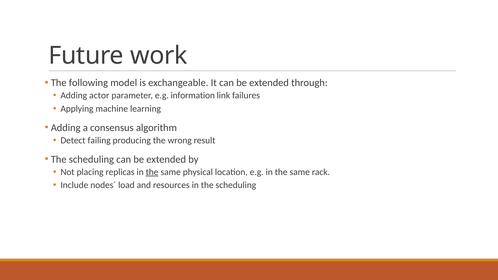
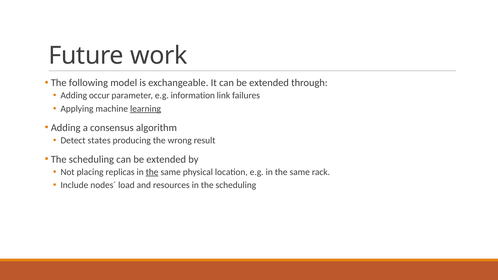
actor: actor -> occur
learning underline: none -> present
failing: failing -> states
